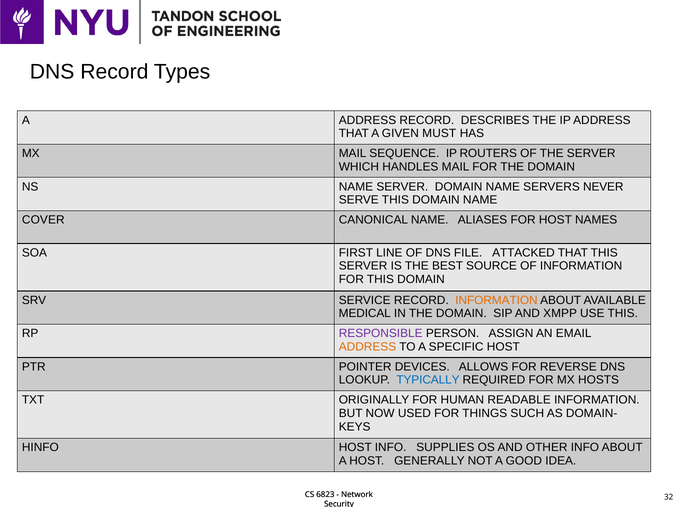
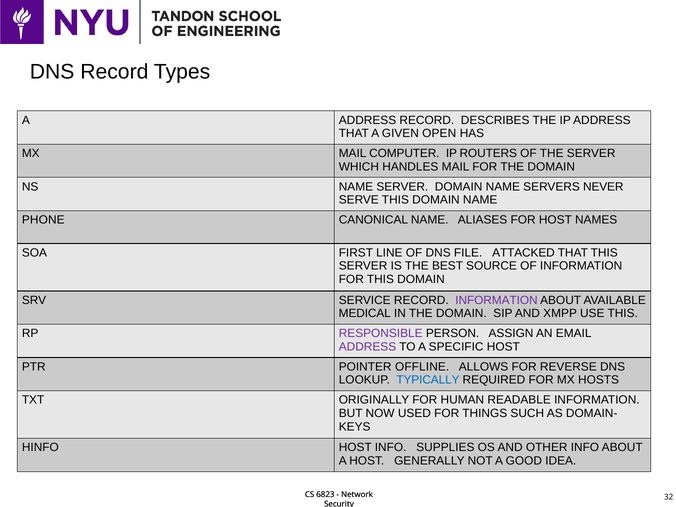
MUST: MUST -> OPEN
SEQUENCE: SEQUENCE -> COMPUTER
COVER: COVER -> PHONE
INFORMATION at (496, 300) colour: orange -> purple
ADDRESS at (367, 347) colour: orange -> purple
DEVICES: DEVICES -> OFFLINE
